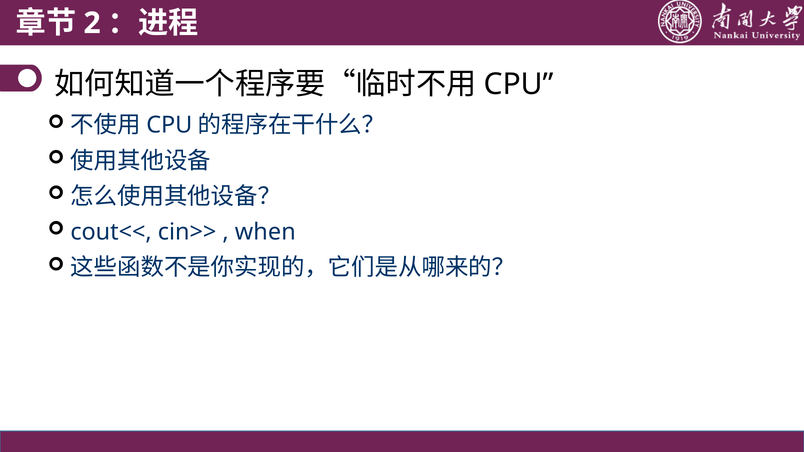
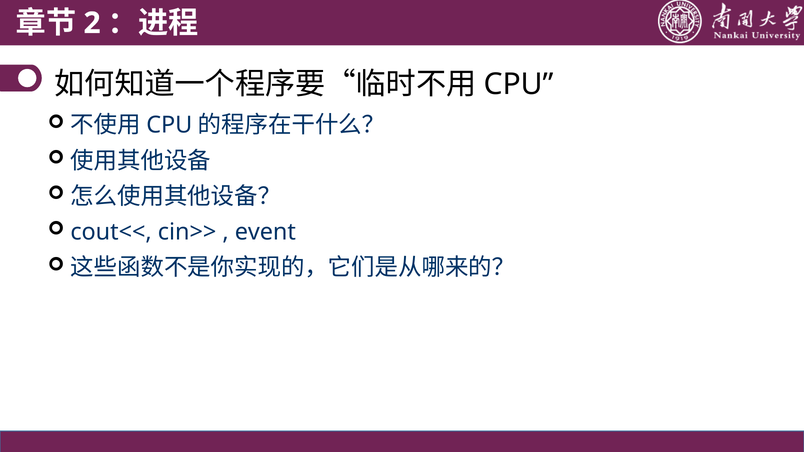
when: when -> event
